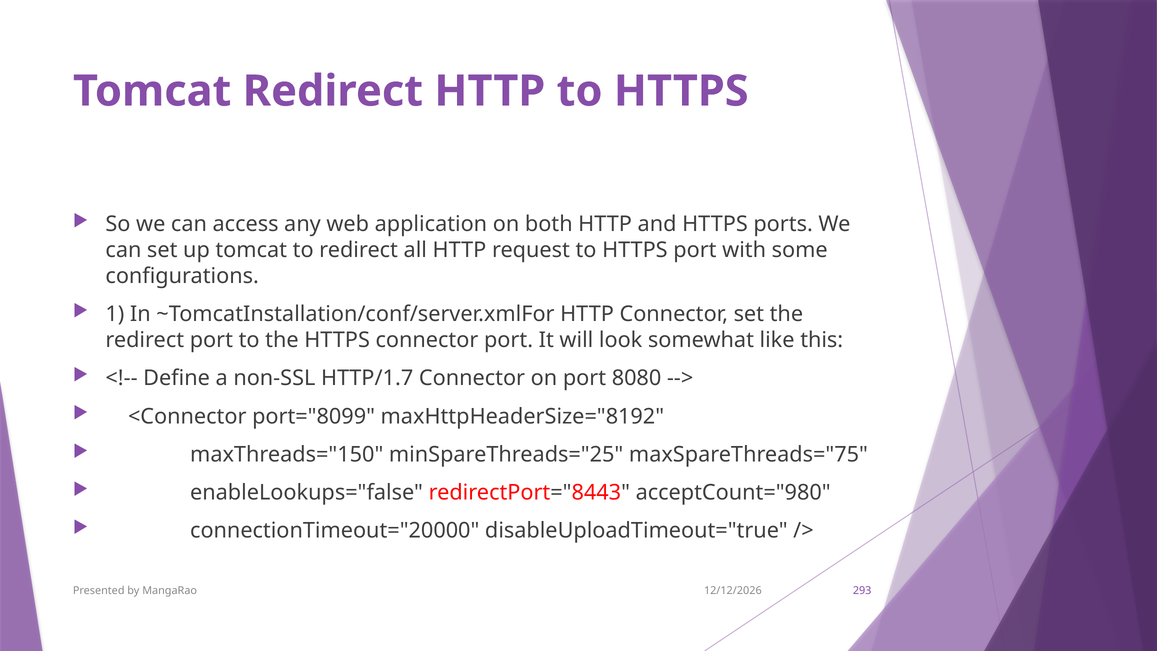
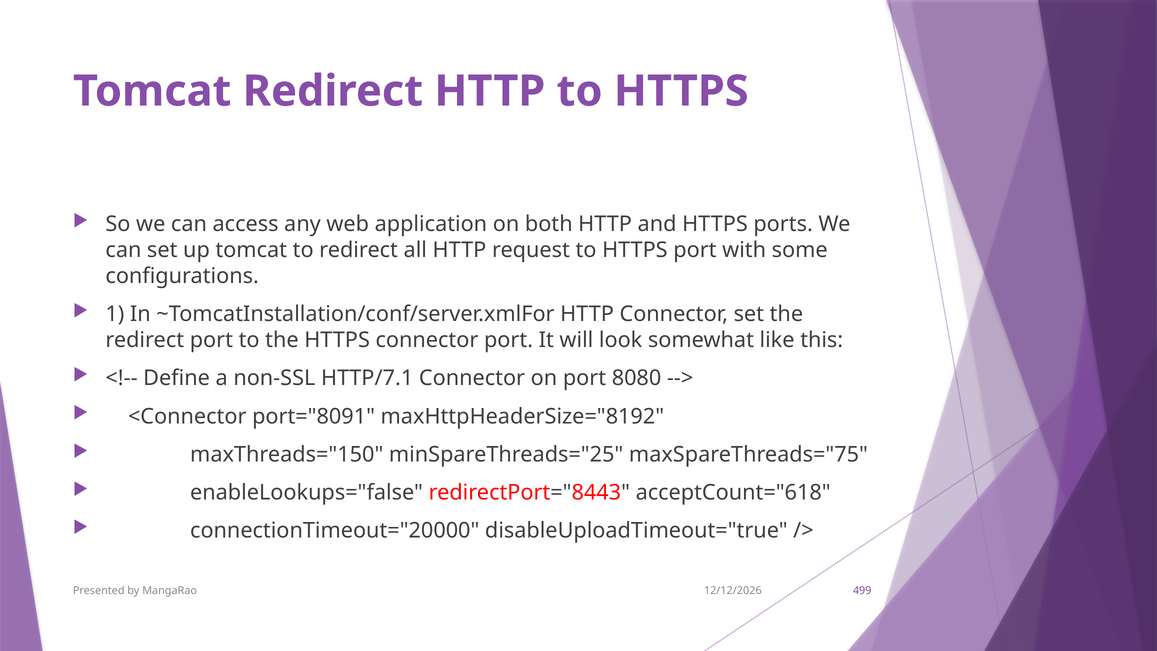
HTTP/1.7: HTTP/1.7 -> HTTP/7.1
port="8099: port="8099 -> port="8091
acceptCount="980: acceptCount="980 -> acceptCount="618
293: 293 -> 499
